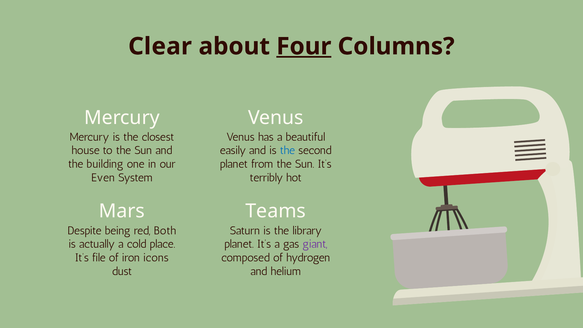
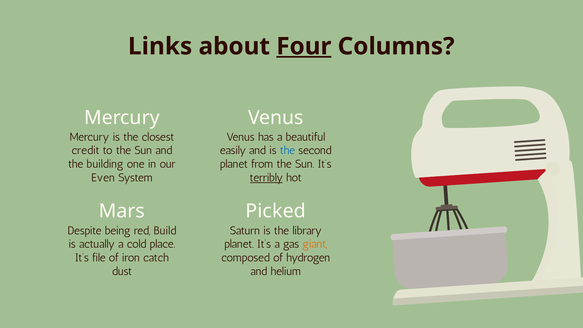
Clear: Clear -> Links
house: house -> credit
terribly underline: none -> present
Teams: Teams -> Picked
Both: Both -> Build
giant colour: purple -> orange
icons: icons -> catch
